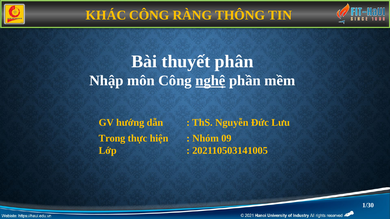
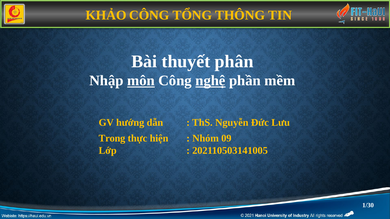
KHÁC: KHÁC -> KHẢO
RÀNG: RÀNG -> TỔNG
môn underline: none -> present
